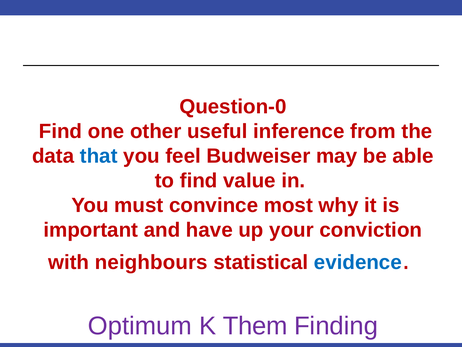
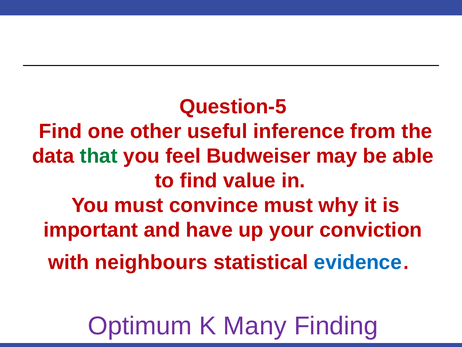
Question-0: Question-0 -> Question-5
that colour: blue -> green
convince most: most -> must
Them: Them -> Many
